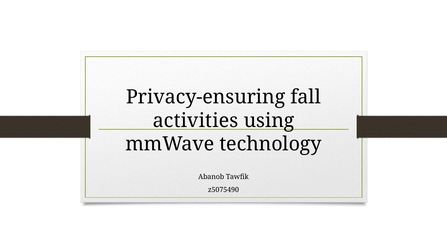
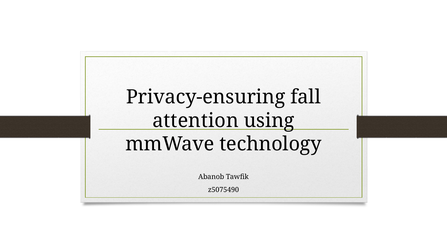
activities: activities -> attention
